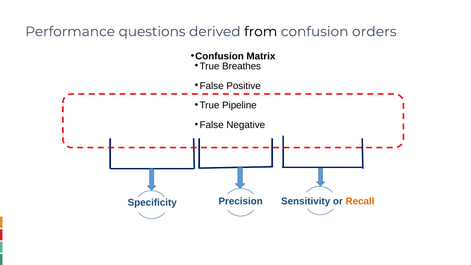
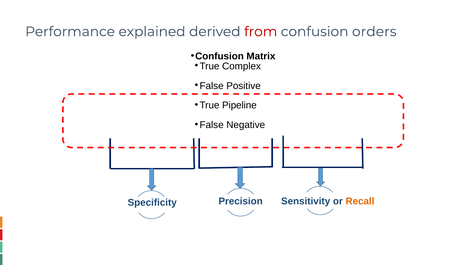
questions: questions -> explained
from colour: black -> red
Breathes: Breathes -> Complex
